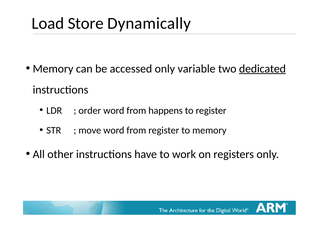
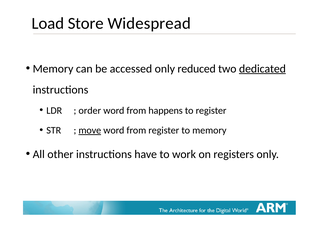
Dynamically: Dynamically -> Widespread
variable: variable -> reduced
move underline: none -> present
